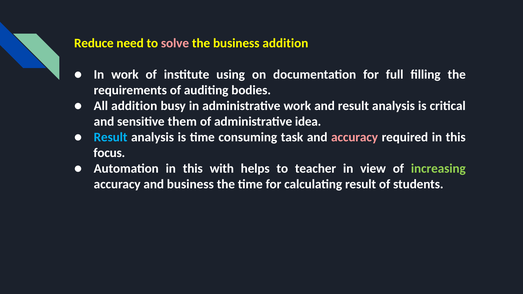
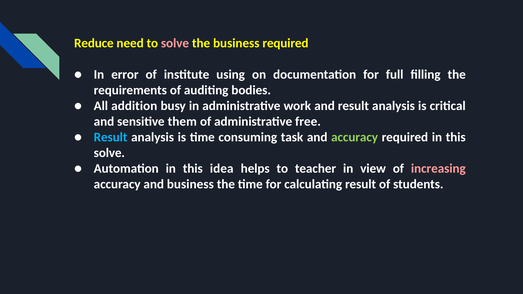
business addition: addition -> required
In work: work -> error
idea: idea -> free
accuracy at (355, 137) colour: pink -> light green
focus at (109, 153): focus -> solve
with: with -> idea
increasing colour: light green -> pink
